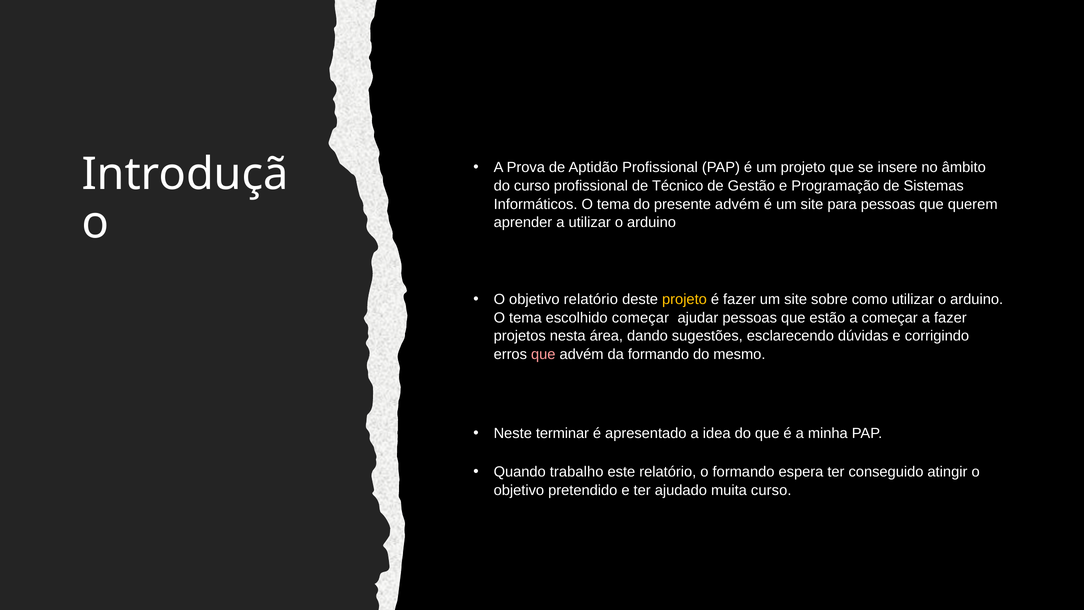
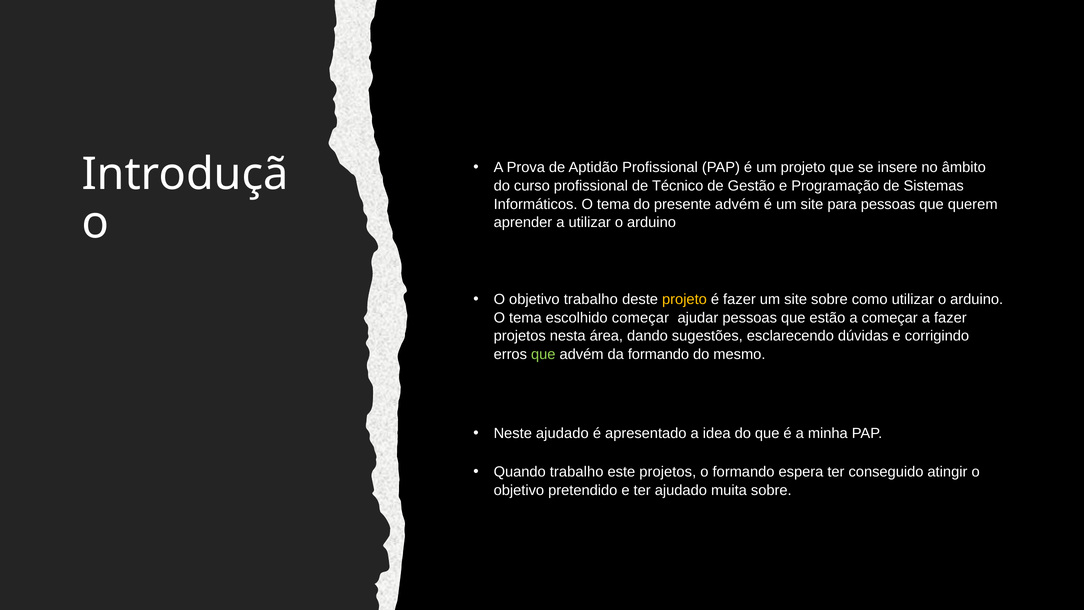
objetivo relatório: relatório -> trabalho
que at (543, 354) colour: pink -> light green
Neste terminar: terminar -> ajudado
este relatório: relatório -> projetos
muita curso: curso -> sobre
